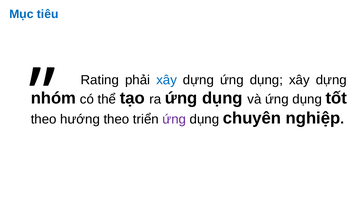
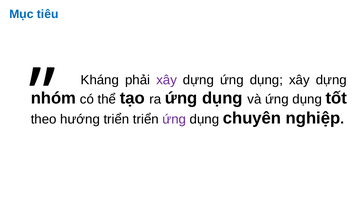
Rating: Rating -> Kháng
xây at (167, 80) colour: blue -> purple
hướng theo: theo -> triển
